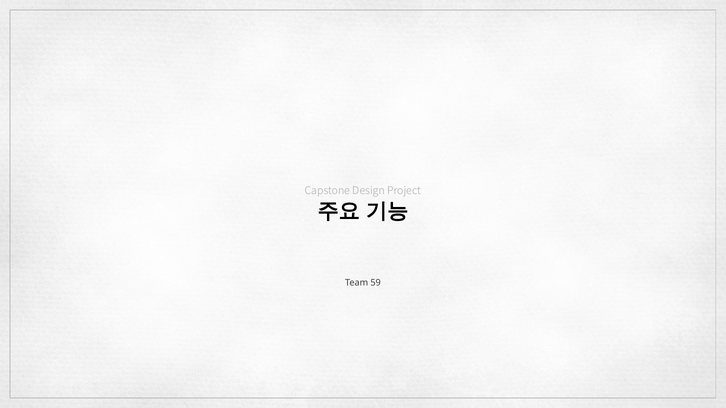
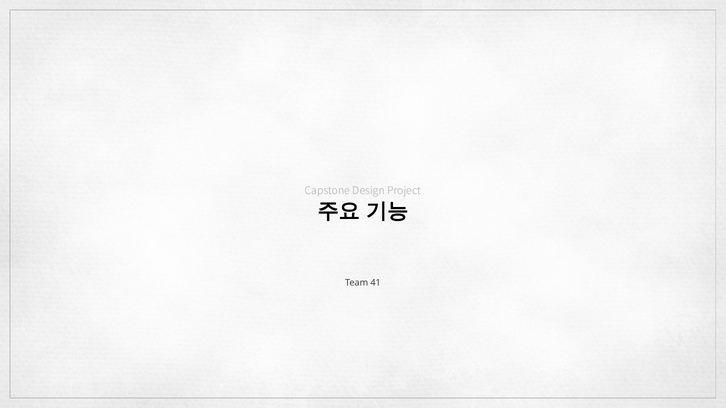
59: 59 -> 41
